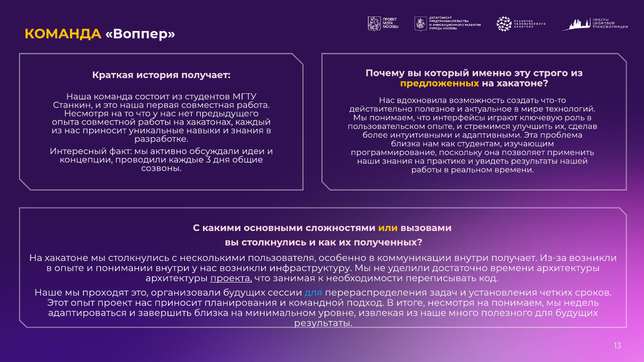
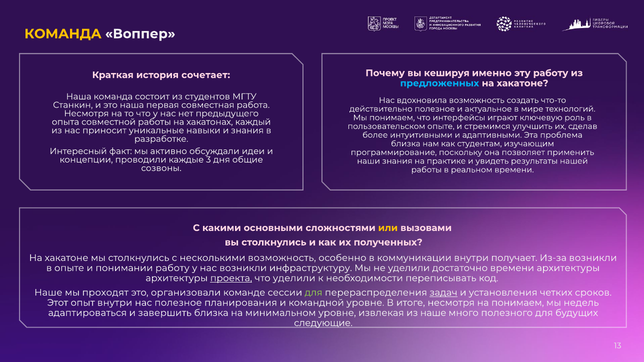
который: который -> кешируя
эту строго: строго -> работу
история получает: получает -> сочетает
предложенных colour: yellow -> light blue
несколькими пользователя: пользователя -> возможность
понимании внутри: внутри -> работу
что занимая: занимая -> уделили
организовали будущих: будущих -> команде
для at (314, 293) colour: light blue -> light green
задач underline: none -> present
опыт проект: проект -> внутри
приносит at (178, 303): приносит -> полезное
командной подход: подход -> уровне
результаты at (323, 323): результаты -> следующие
